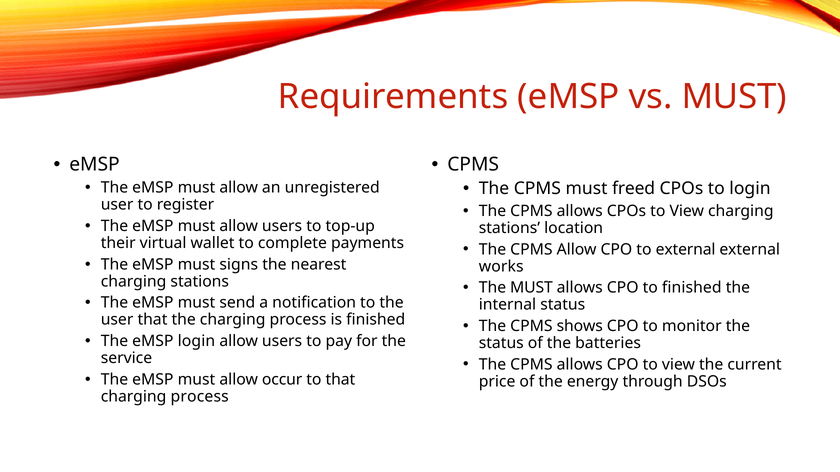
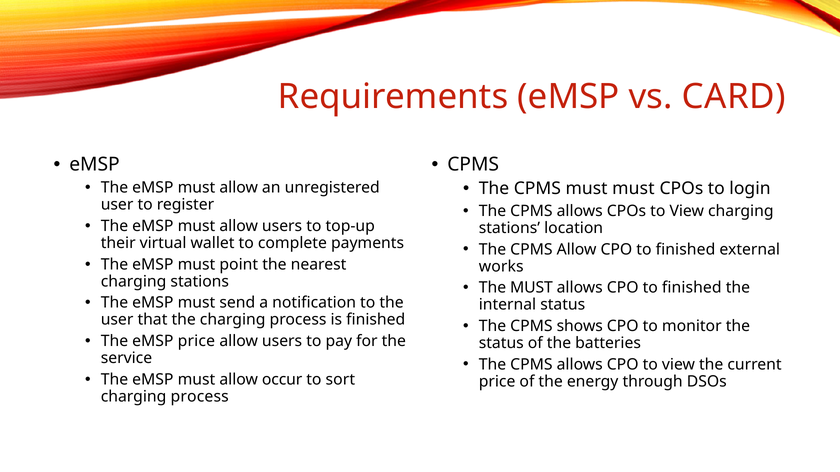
vs MUST: MUST -> CARD
must freed: freed -> must
Allow CPO to external: external -> finished
signs: signs -> point
eMSP login: login -> price
to that: that -> sort
